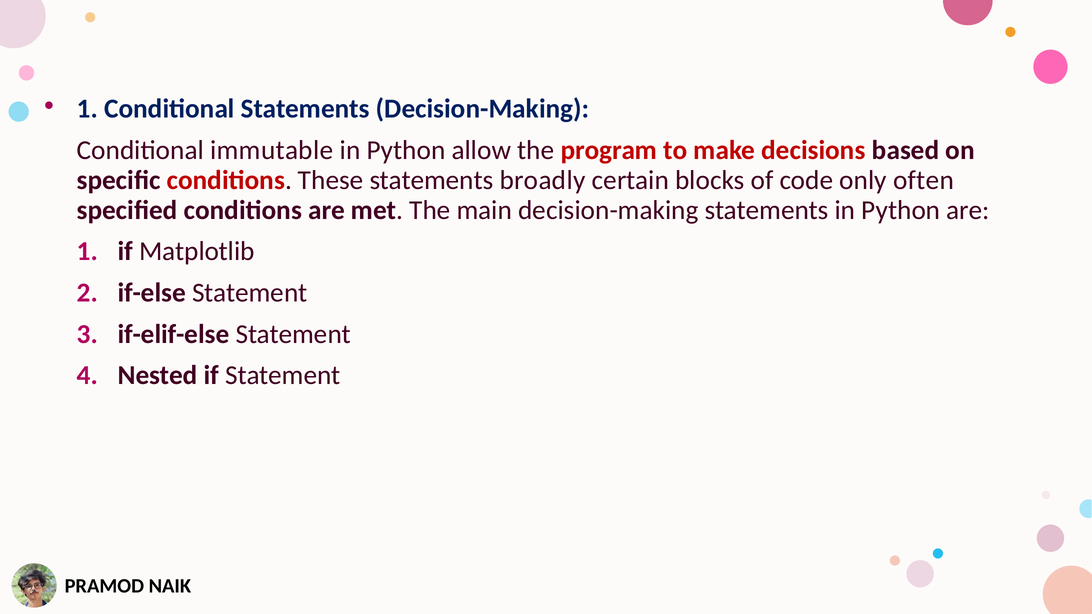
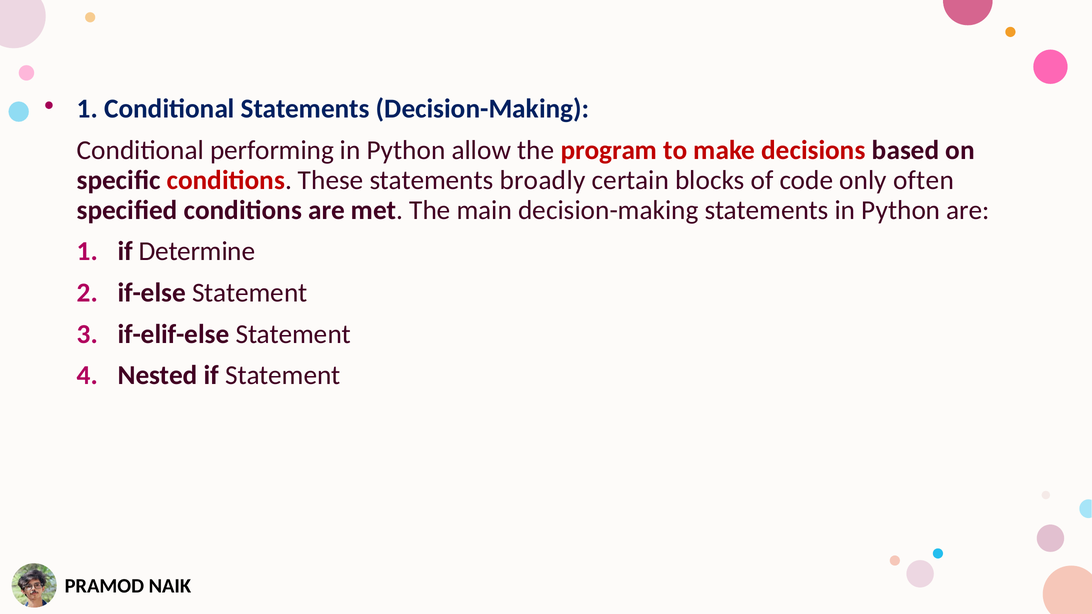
immutable: immutable -> performing
Matplotlib: Matplotlib -> Determine
